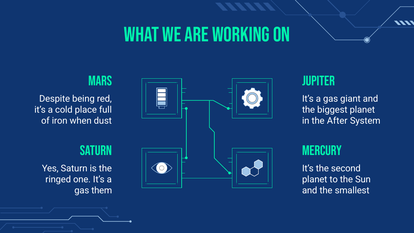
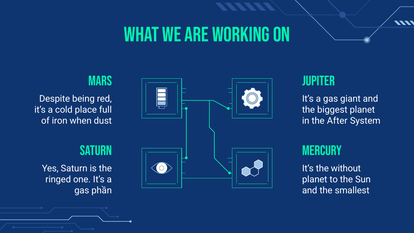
second: second -> without
them: them -> phần
